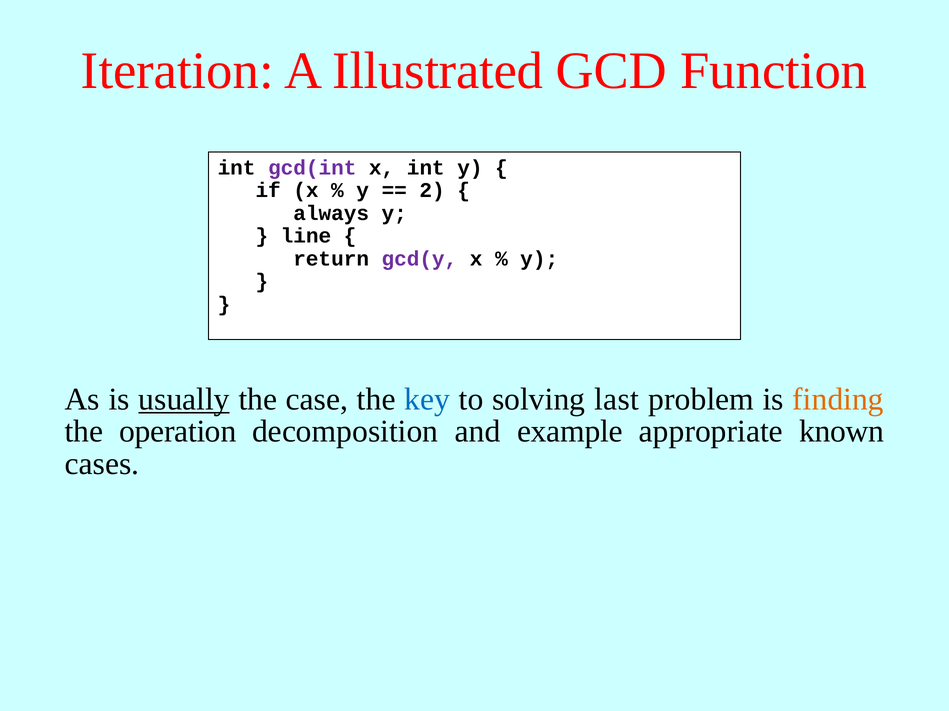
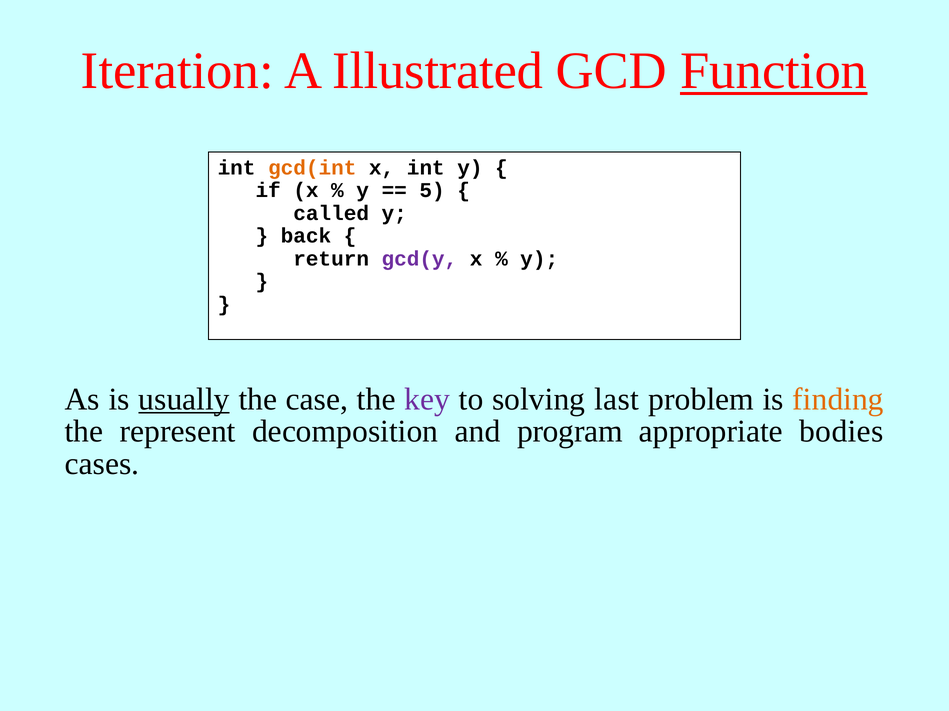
Function underline: none -> present
gcd(int colour: purple -> orange
2: 2 -> 5
always: always -> called
line: line -> back
key colour: blue -> purple
operation: operation -> represent
example: example -> program
known: known -> bodies
